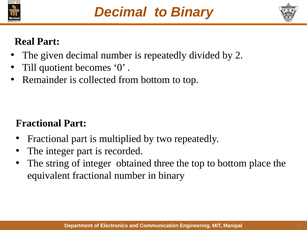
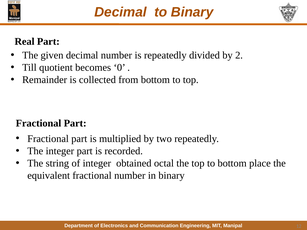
three: three -> octal
